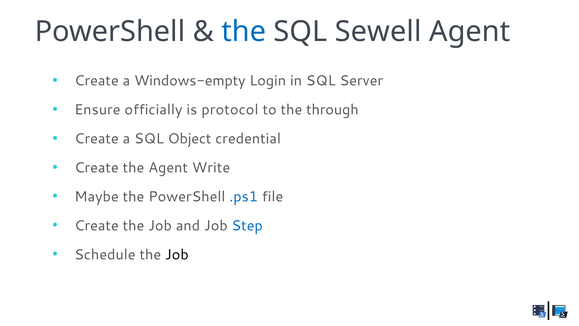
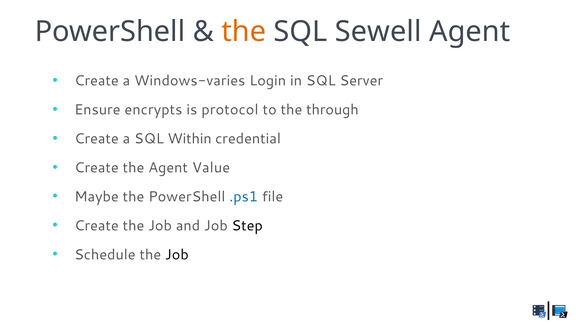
the at (244, 32) colour: blue -> orange
Windows-empty: Windows-empty -> Windows-varies
officially: officially -> encrypts
Object: Object -> Within
Write: Write -> Value
Step colour: blue -> black
